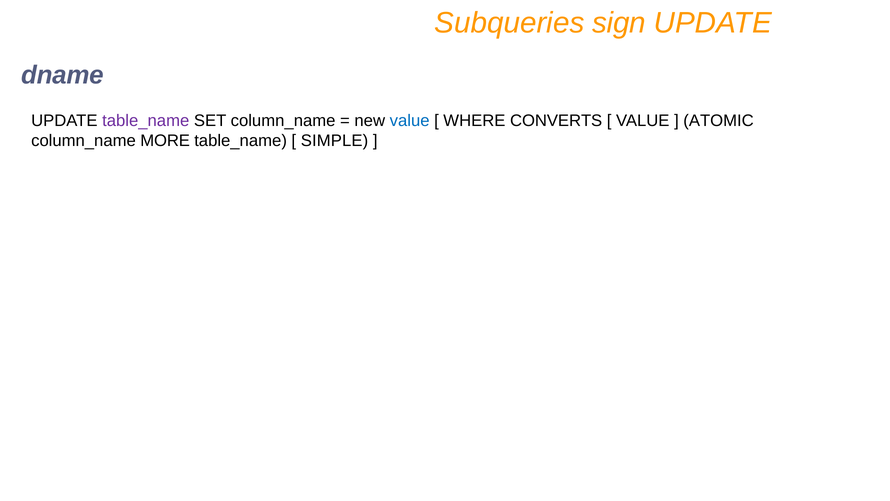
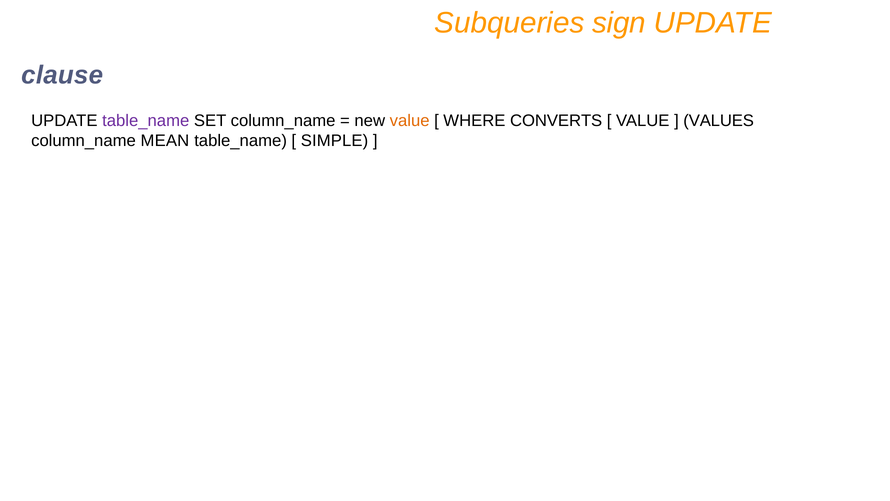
dname: dname -> clause
value at (410, 121) colour: blue -> orange
ATOMIC: ATOMIC -> VALUES
MORE: MORE -> MEAN
